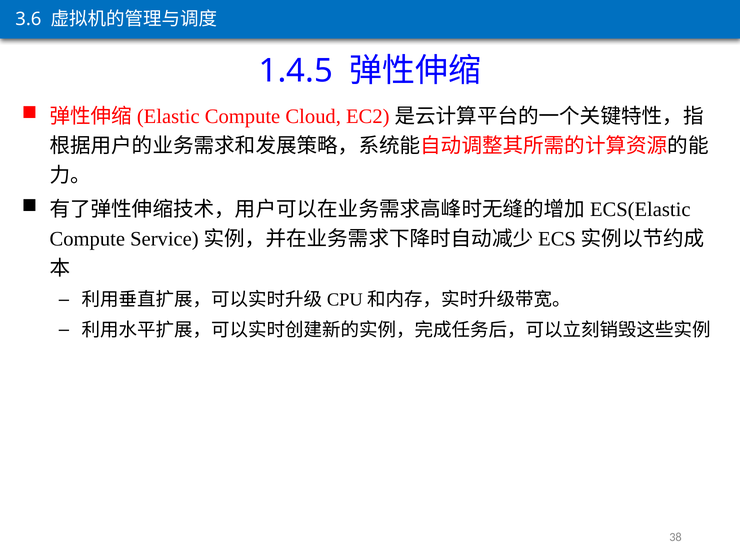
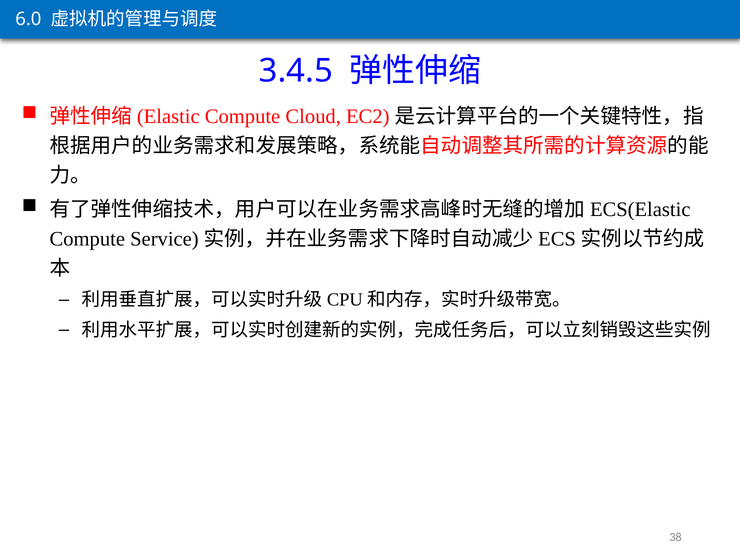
3.6: 3.6 -> 6.0
1.4.5: 1.4.5 -> 3.4.5
